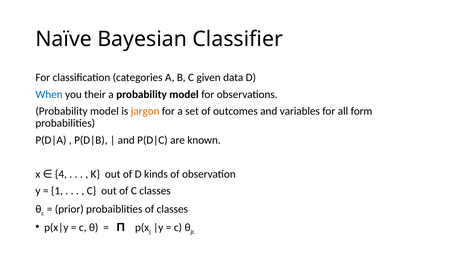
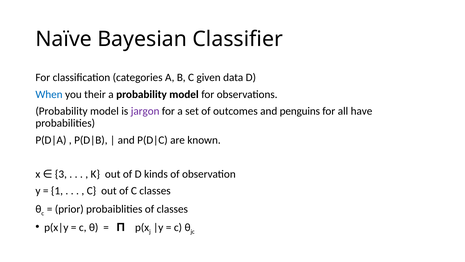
jargon colour: orange -> purple
variables: variables -> penguins
form: form -> have
4: 4 -> 3
